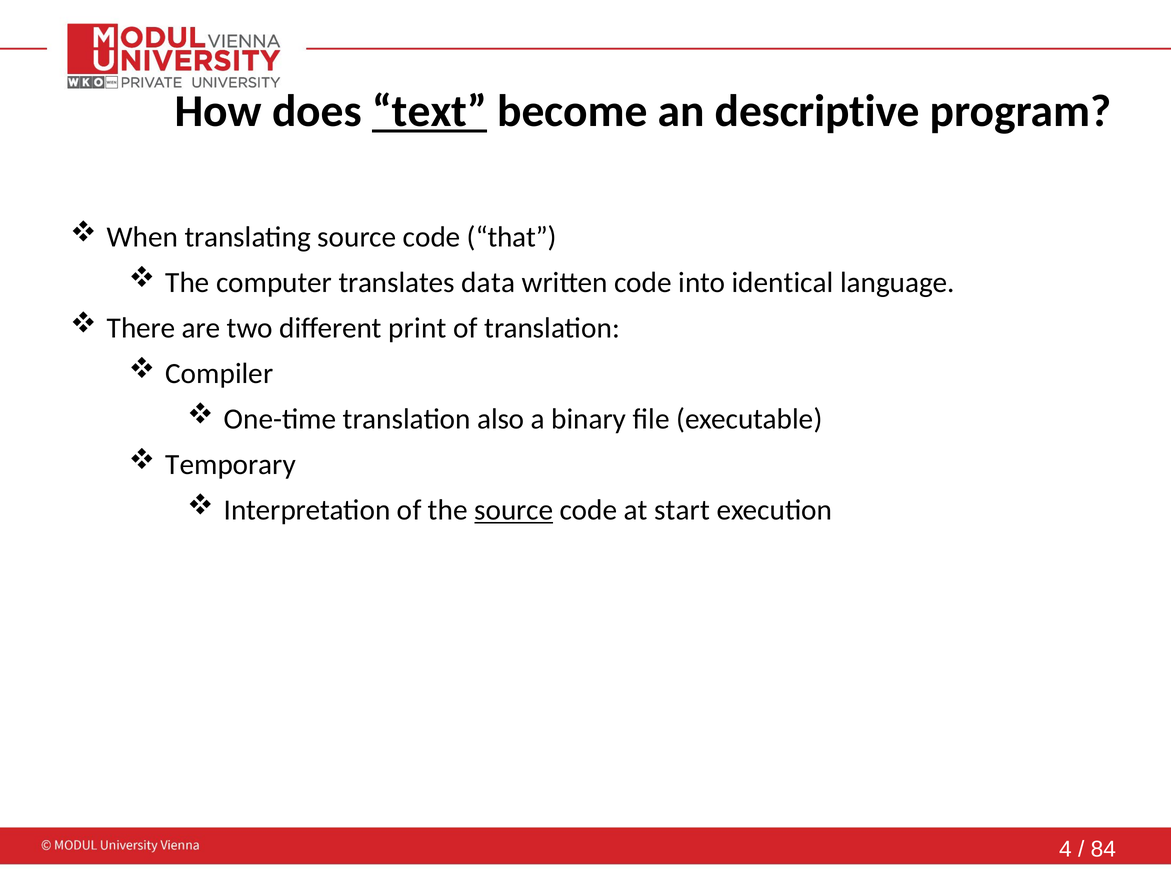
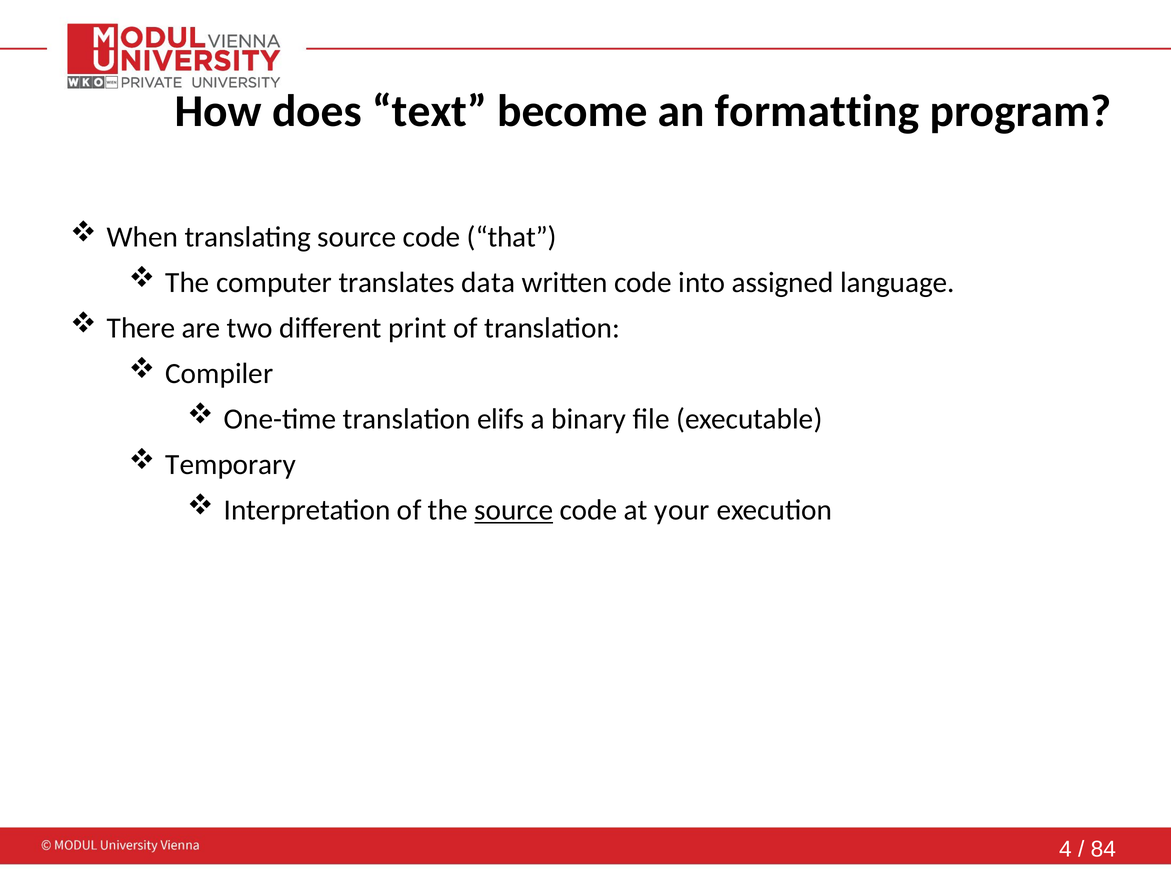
text underline: present -> none
descriptive: descriptive -> formatting
identical: identical -> assigned
also: also -> elifs
start: start -> your
